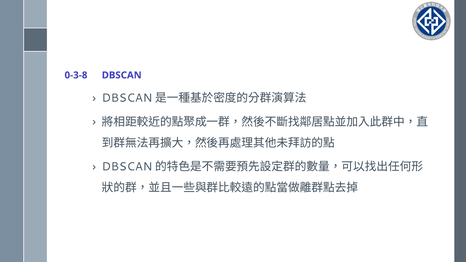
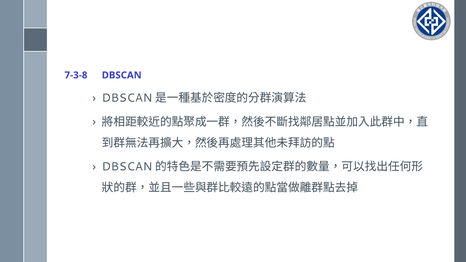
0-3-8: 0-3-8 -> 7-3-8
